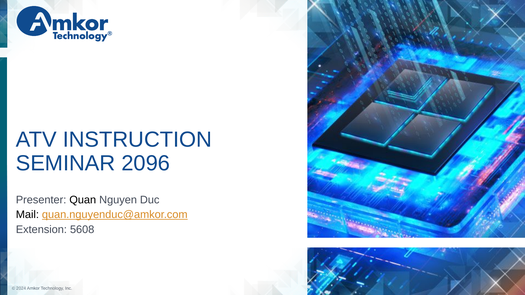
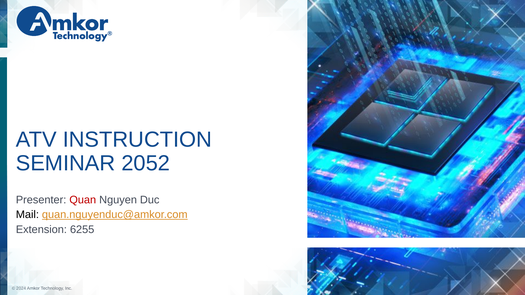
2096: 2096 -> 2052
Quan colour: black -> red
5608: 5608 -> 6255
